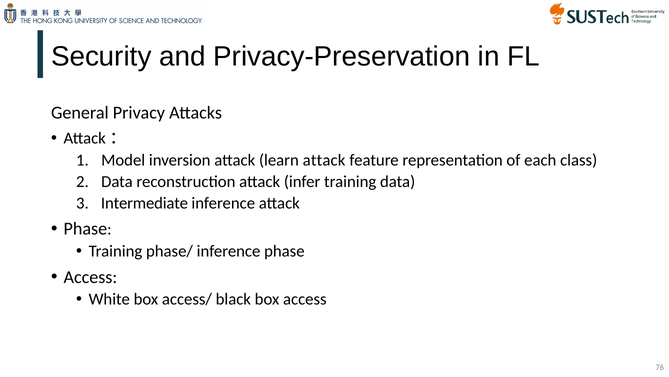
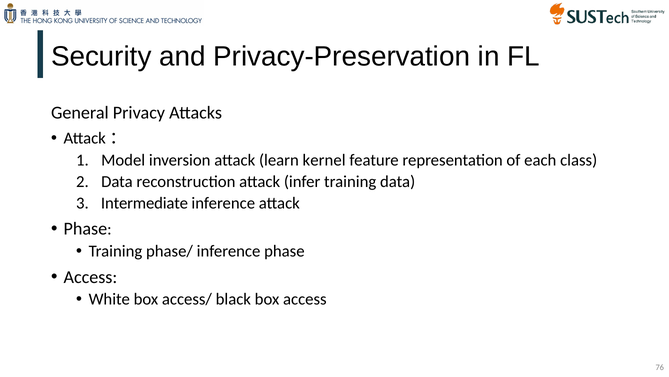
learn attack: attack -> kernel
